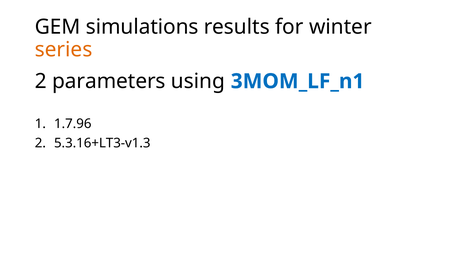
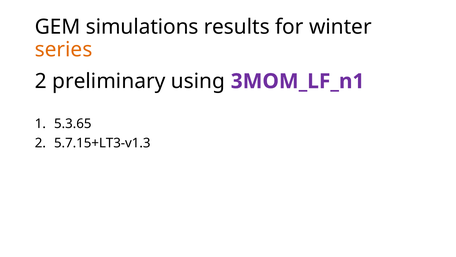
parameters: parameters -> preliminary
3MOM_LF_n1 colour: blue -> purple
1.7.96: 1.7.96 -> 5.3.65
5.3.16+LT3-v1.3: 5.3.16+LT3-v1.3 -> 5.7.15+LT3-v1.3
